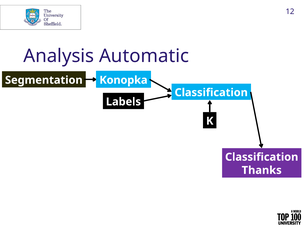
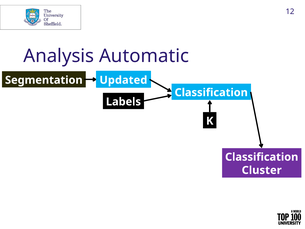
Konopka: Konopka -> Updated
Thanks: Thanks -> Cluster
